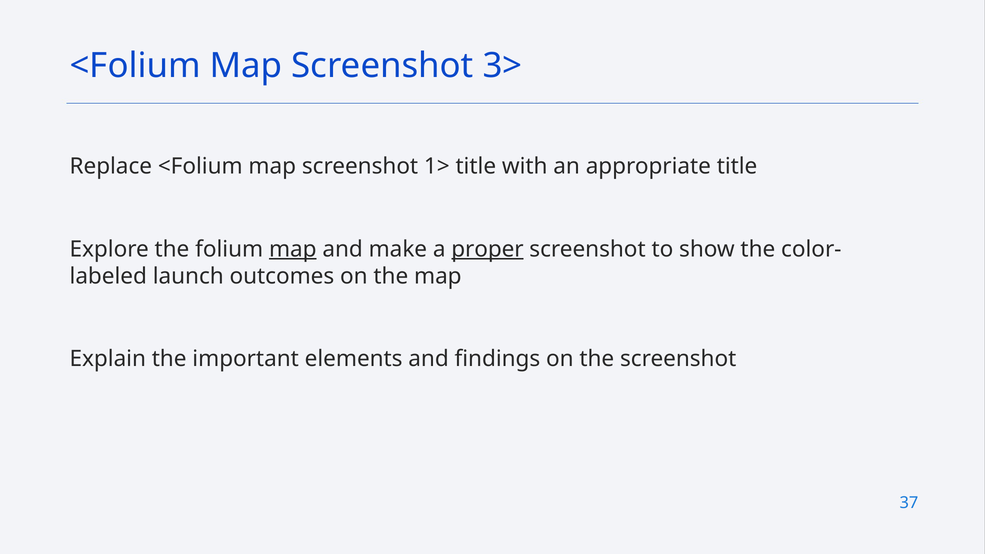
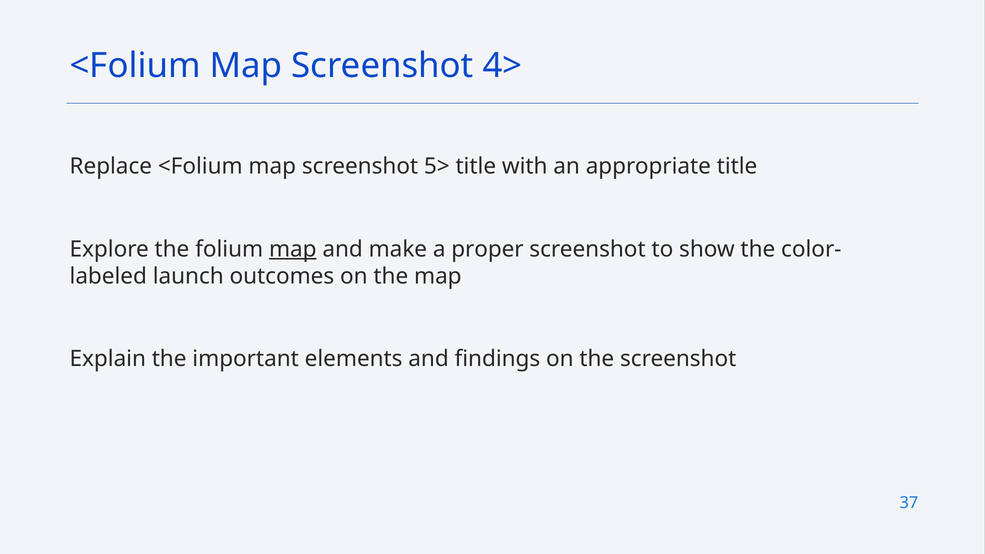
3>: 3> -> 4>
1>: 1> -> 5>
proper underline: present -> none
